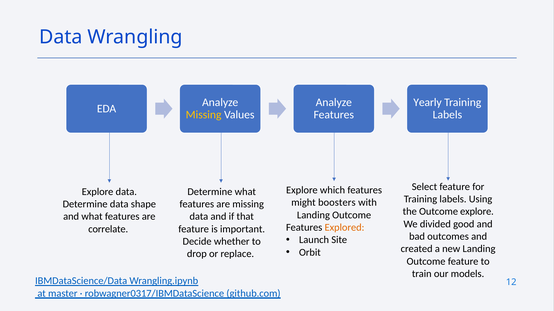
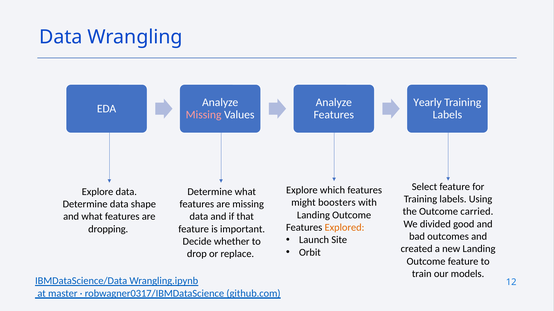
Missing at (204, 115) colour: yellow -> pink
Outcome explore: explore -> carried
correlate: correlate -> dropping
